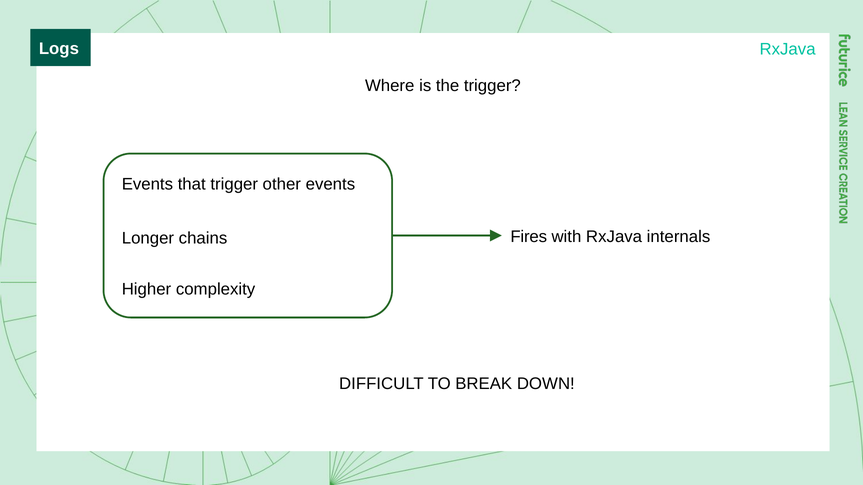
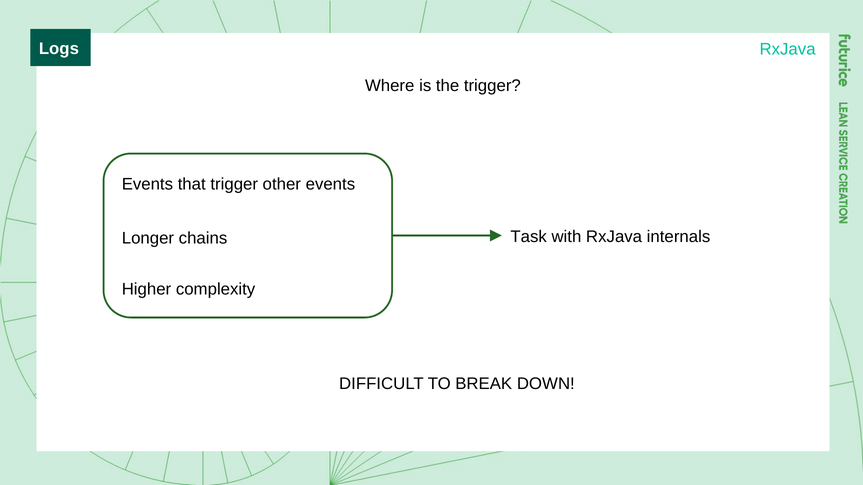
Fires: Fires -> Task
